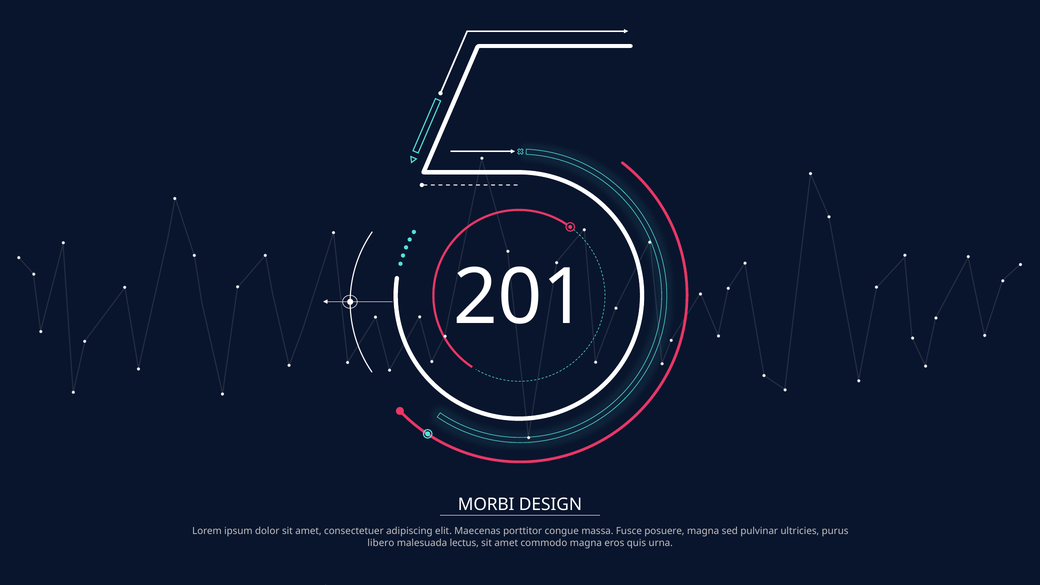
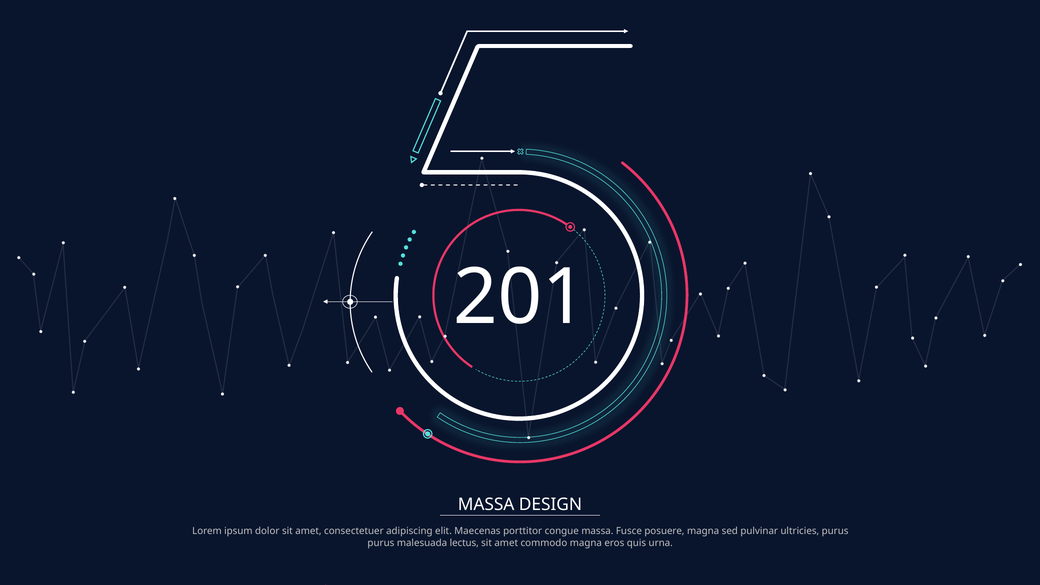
MORBI at (486, 504): MORBI -> MASSA
libero at (381, 543): libero -> purus
